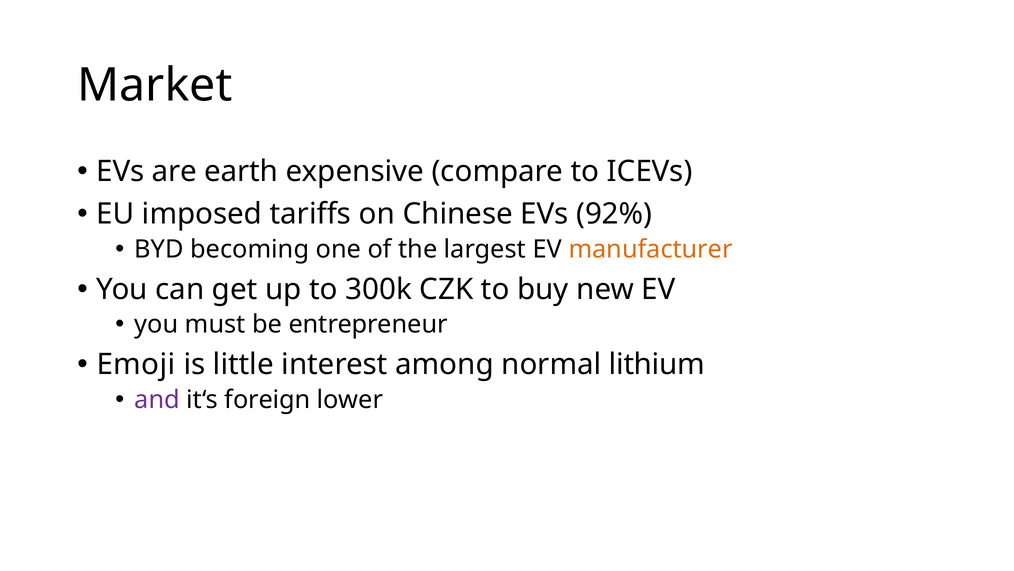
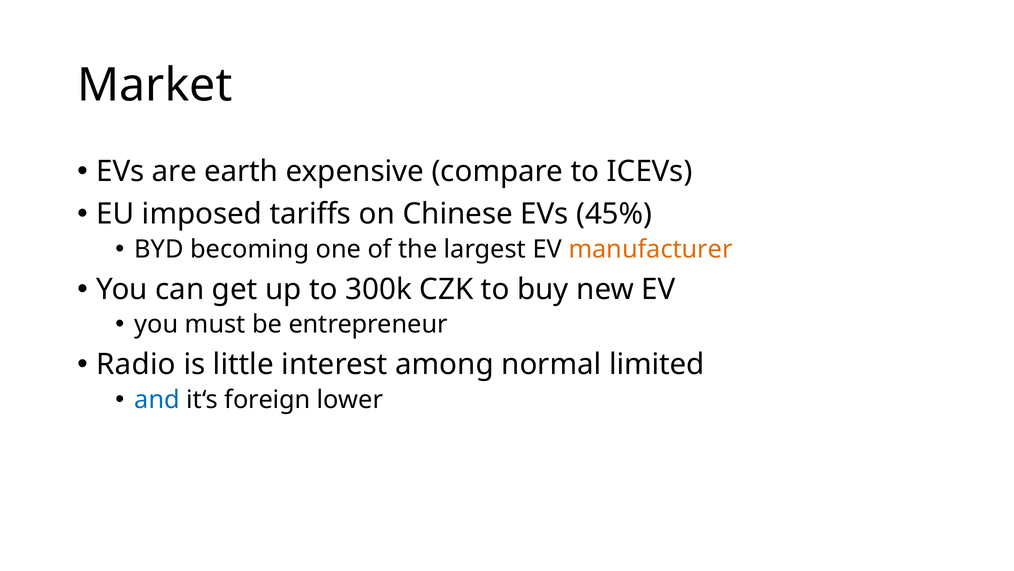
92%: 92% -> 45%
Emoji: Emoji -> Radio
lithium: lithium -> limited
and colour: purple -> blue
